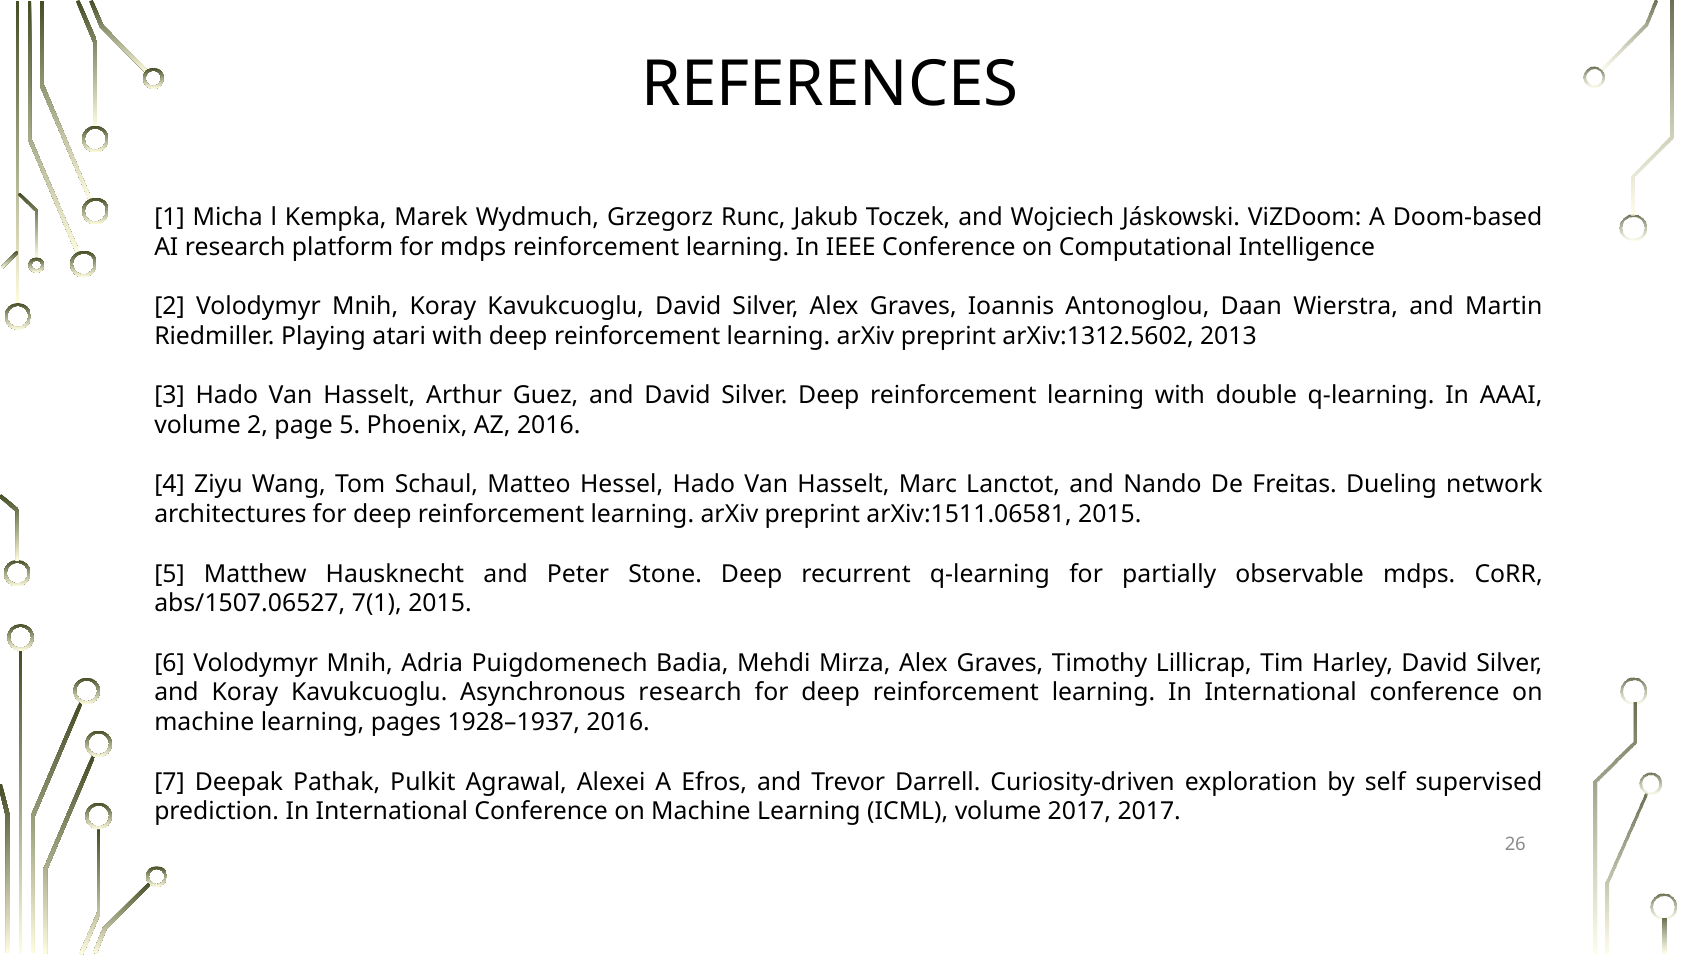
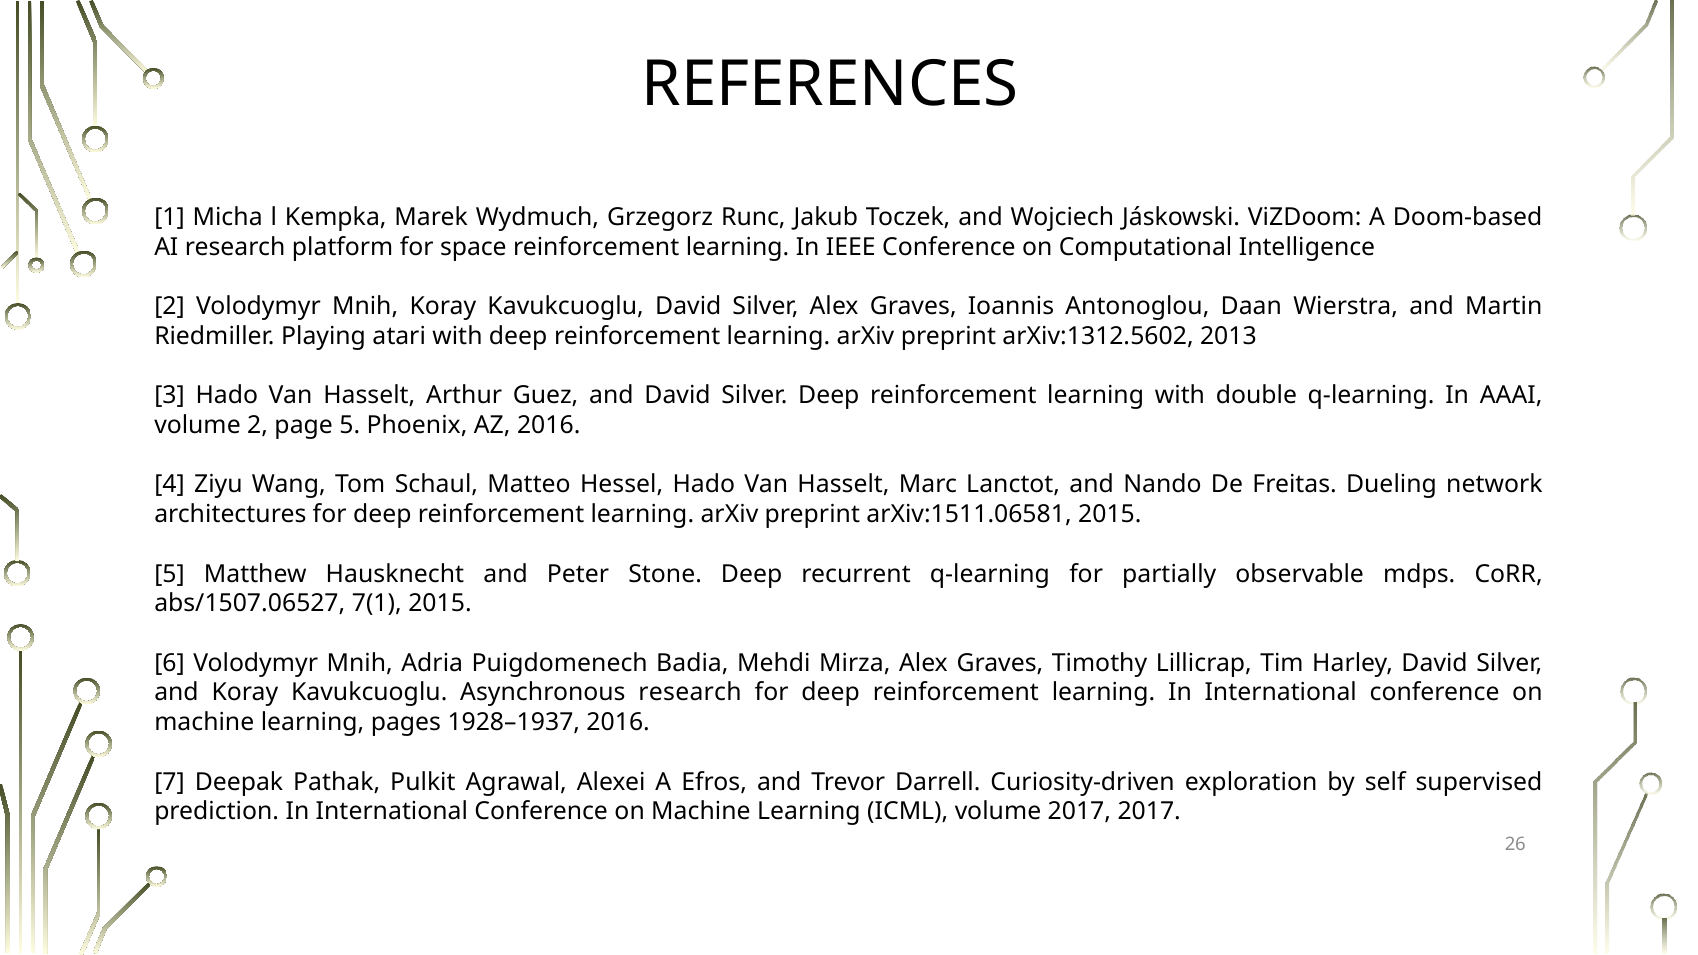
for mdps: mdps -> space
